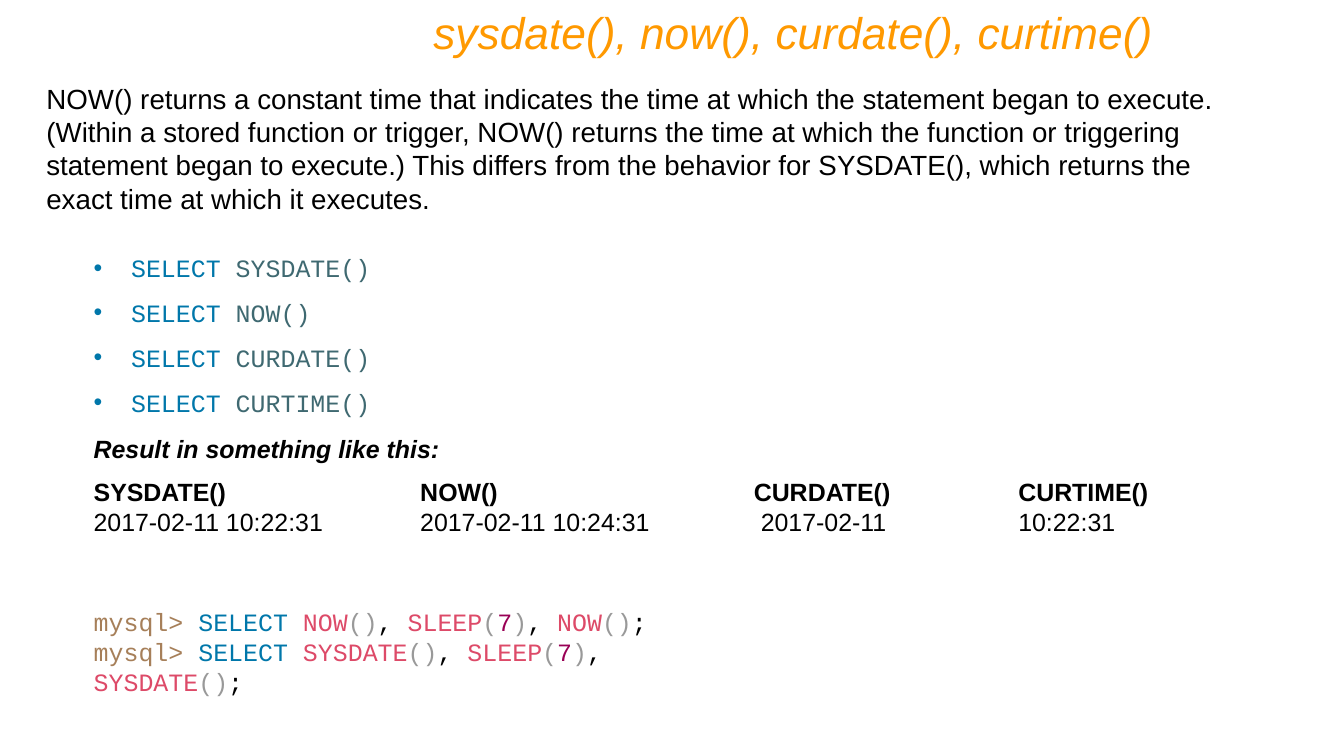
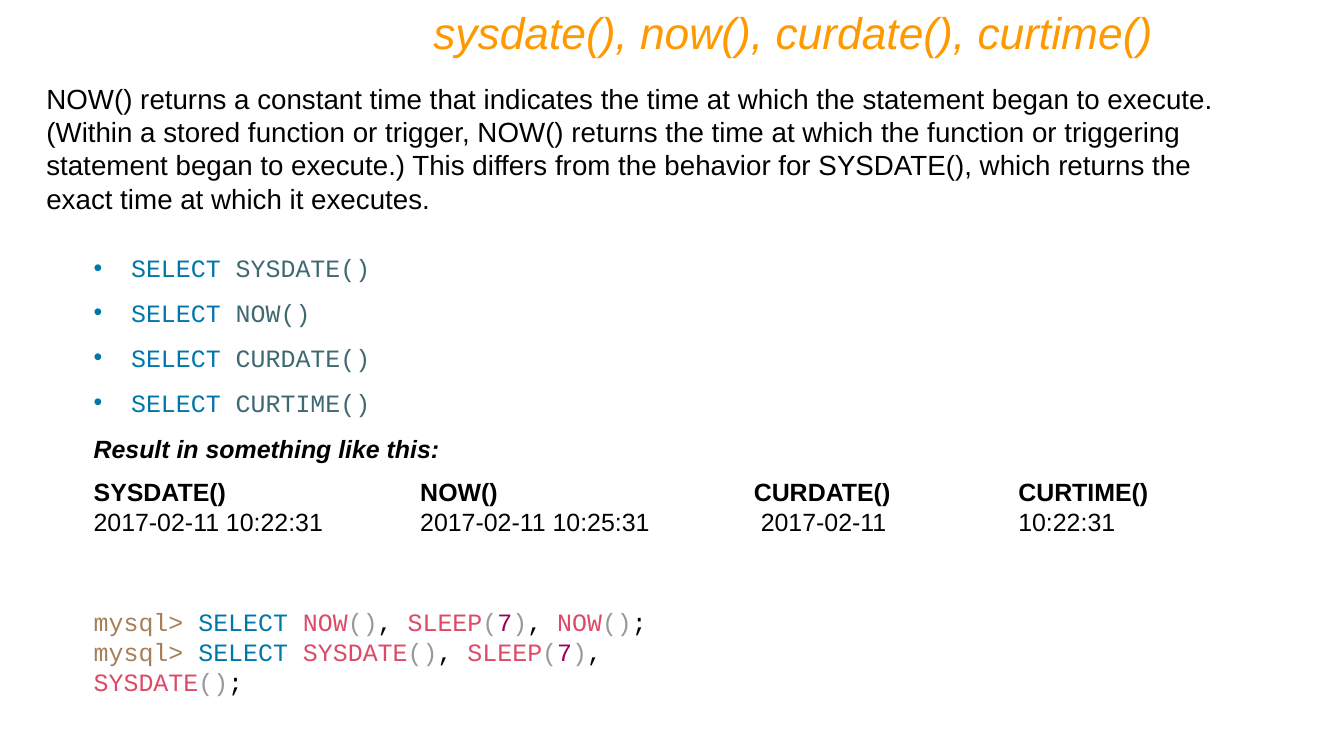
10:24:31: 10:24:31 -> 10:25:31
